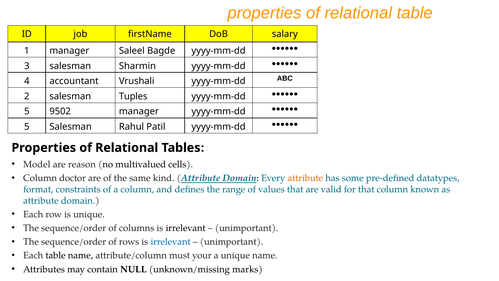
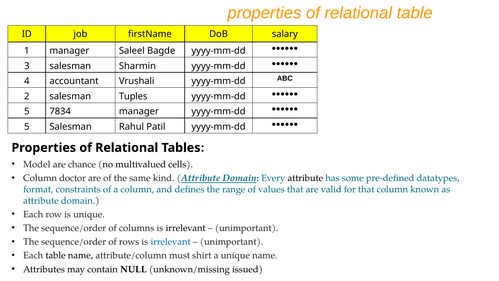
9502: 9502 -> 7834
reason: reason -> chance
attribute at (305, 178) colour: orange -> black
your: your -> shirt
marks: marks -> issued
